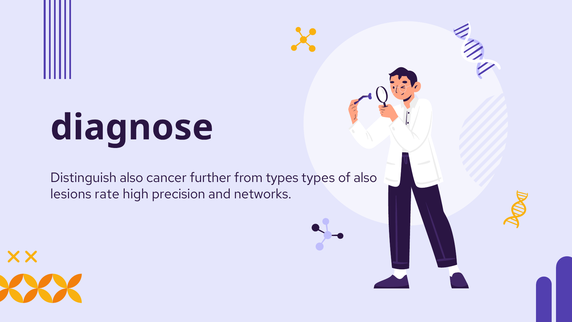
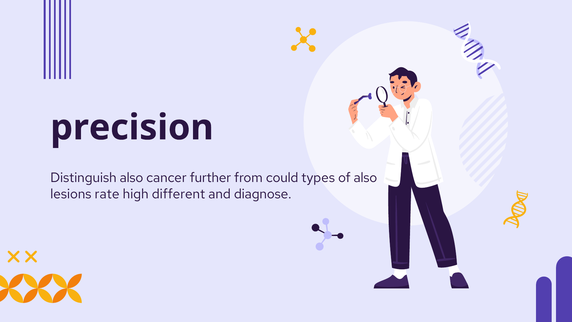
diagnose: diagnose -> precision
from types: types -> could
precision: precision -> different
networks: networks -> diagnose
